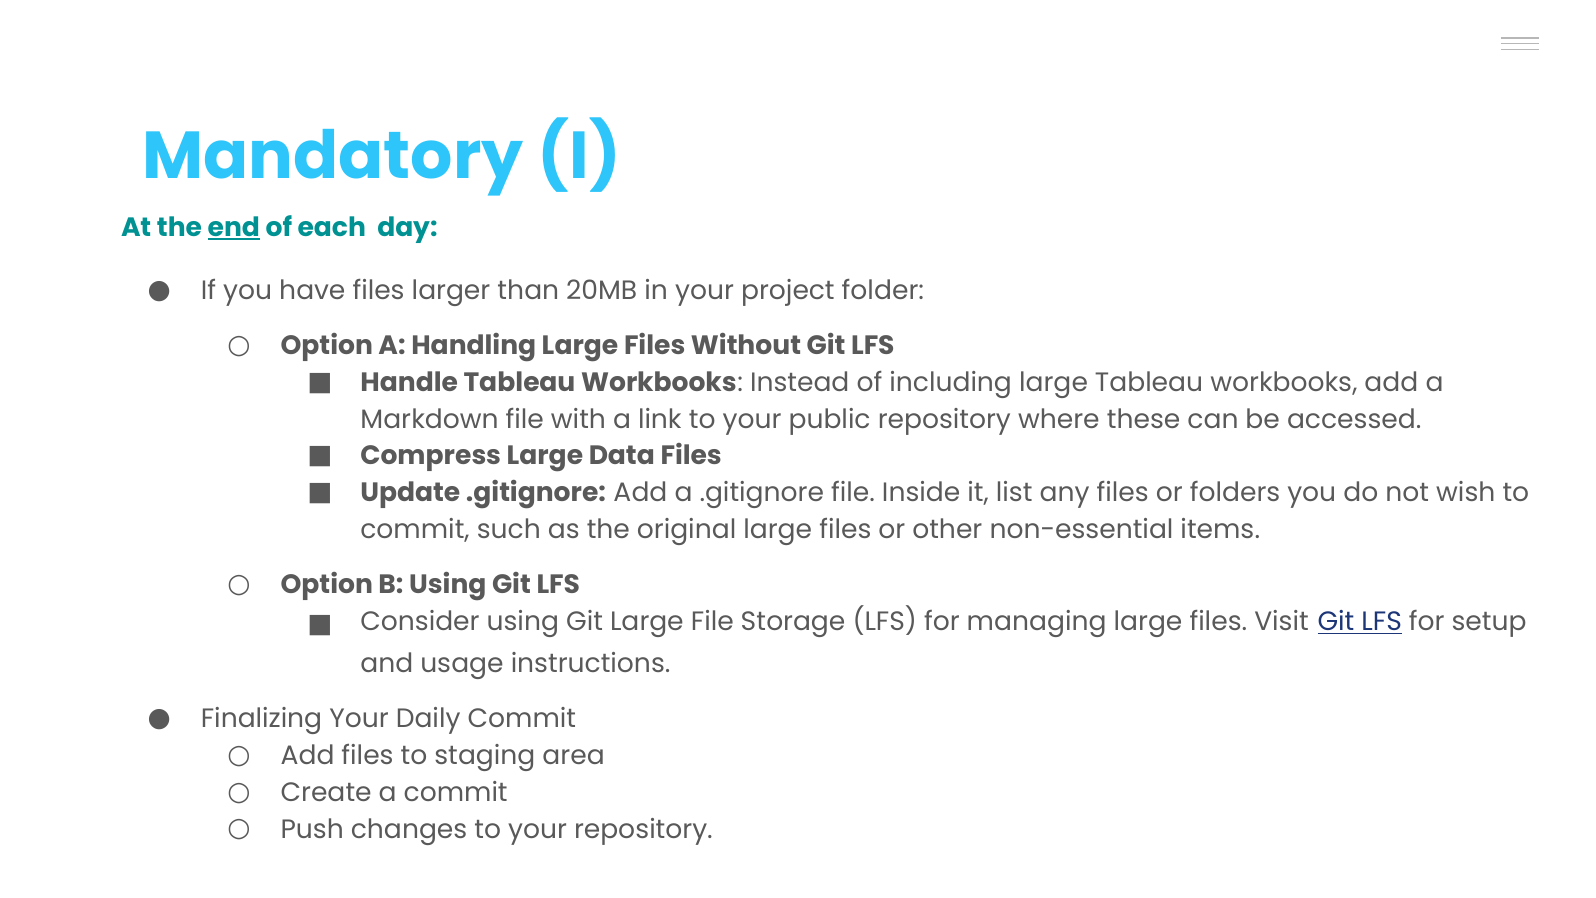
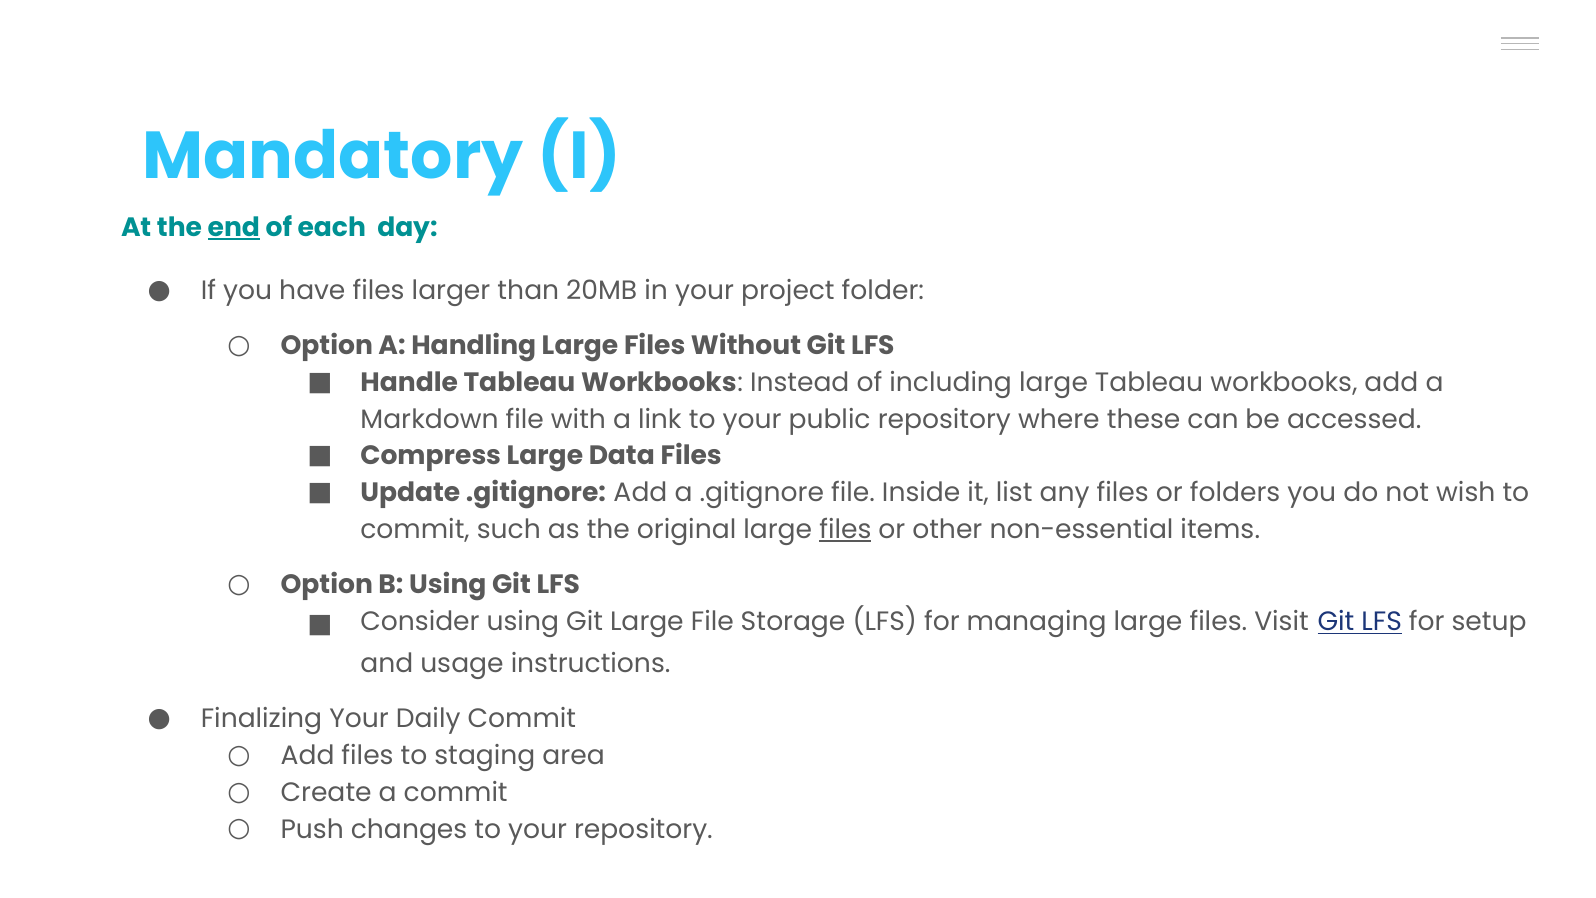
files at (845, 529) underline: none -> present
